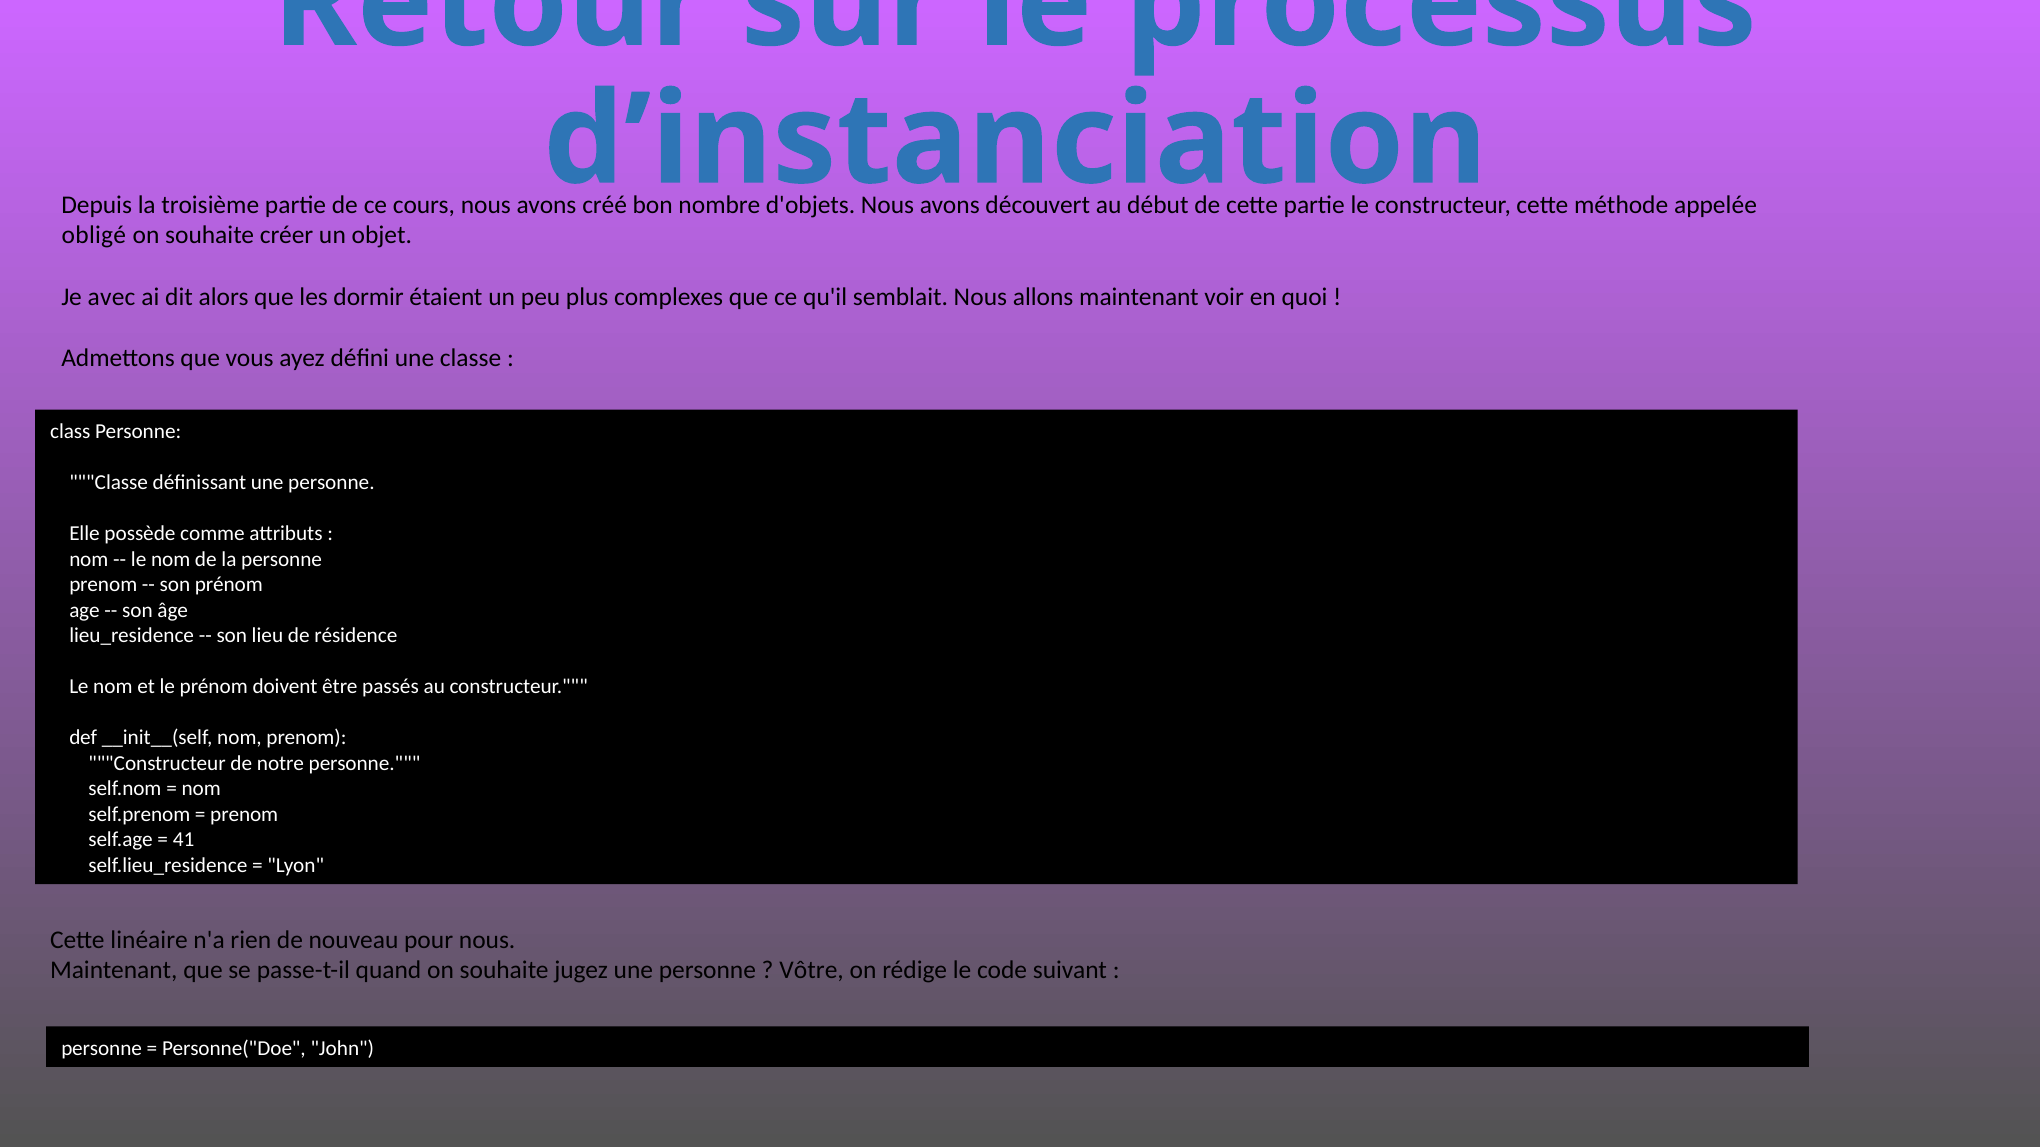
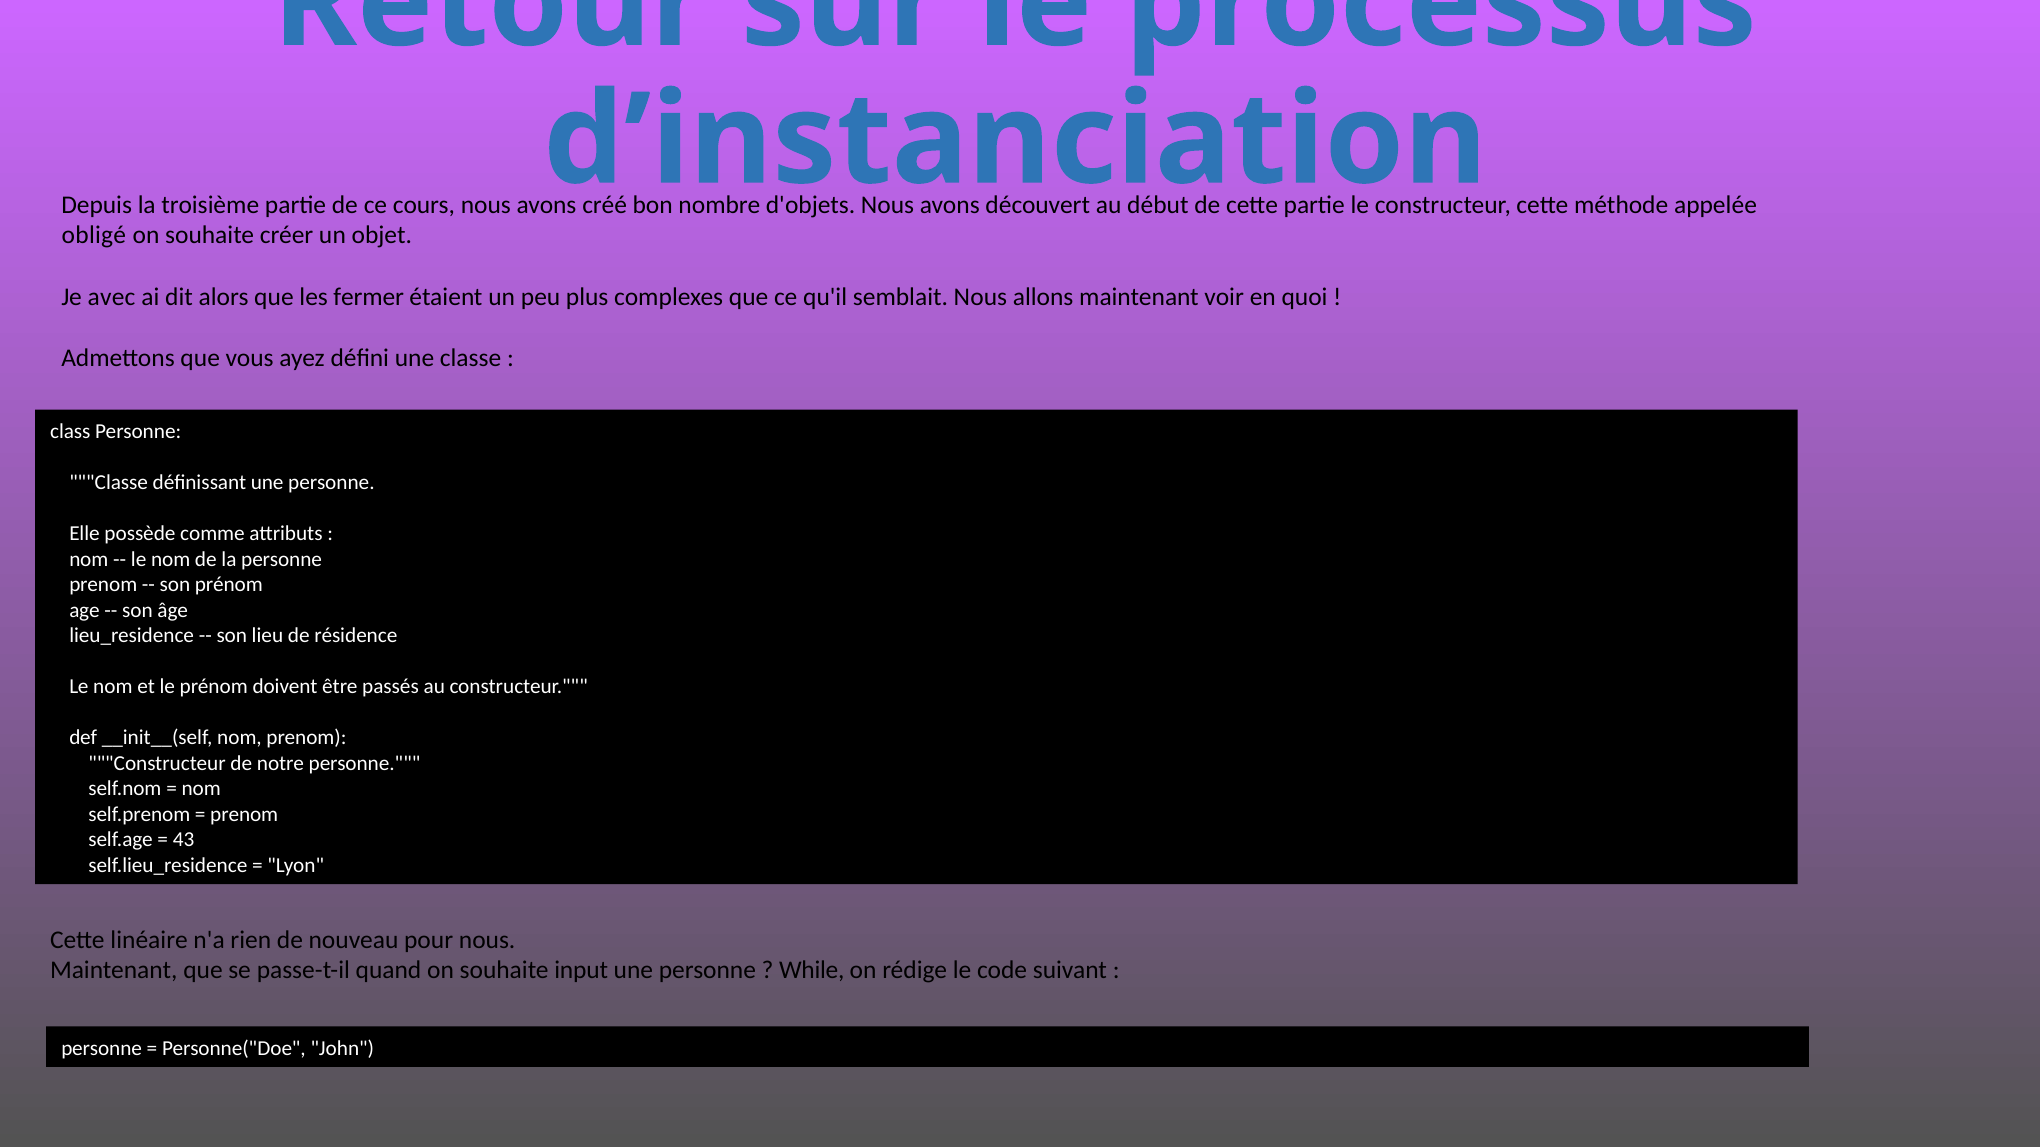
dormir: dormir -> fermer
41: 41 -> 43
jugez: jugez -> input
Vôtre: Vôtre -> While
